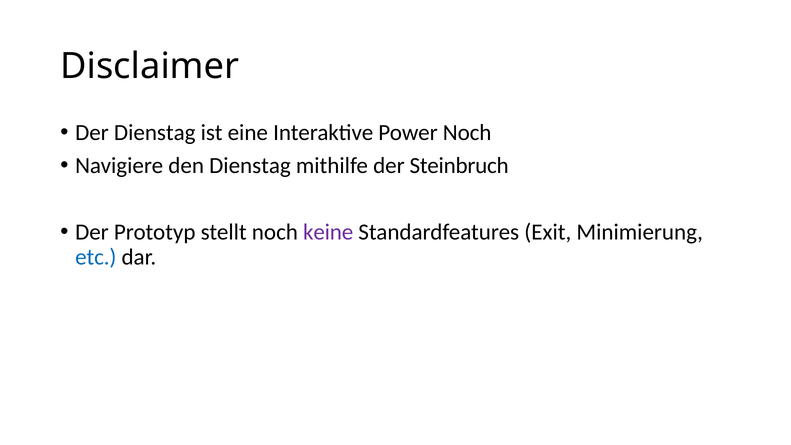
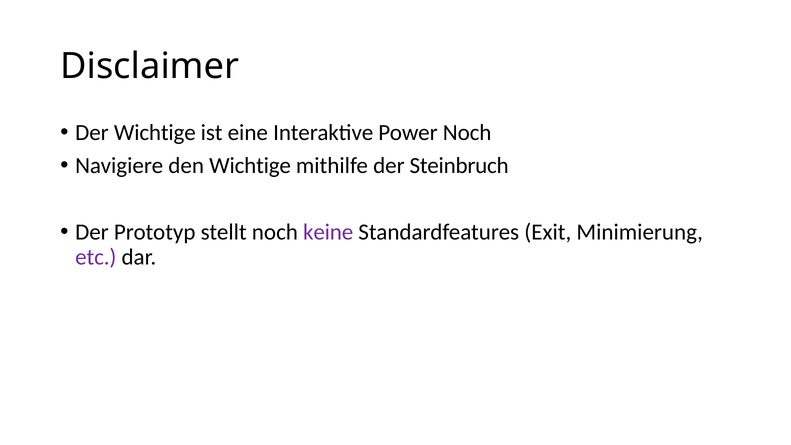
Der Dienstag: Dienstag -> Wichtige
den Dienstag: Dienstag -> Wichtige
etc colour: blue -> purple
